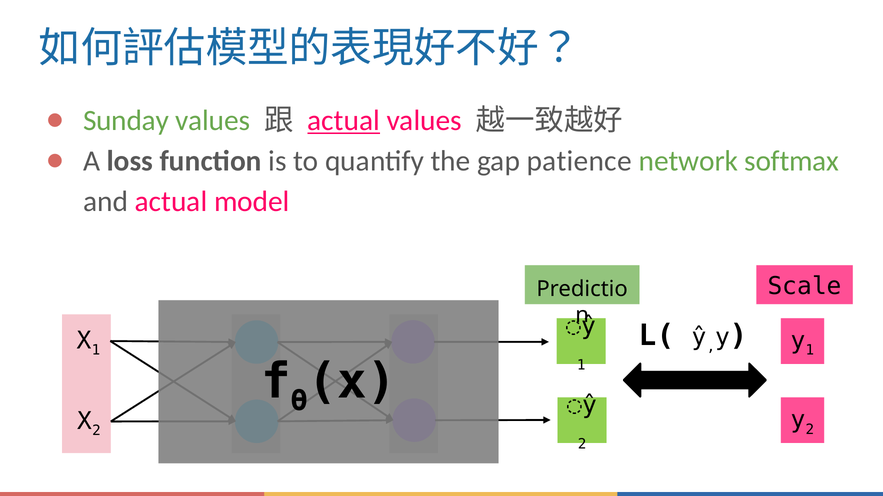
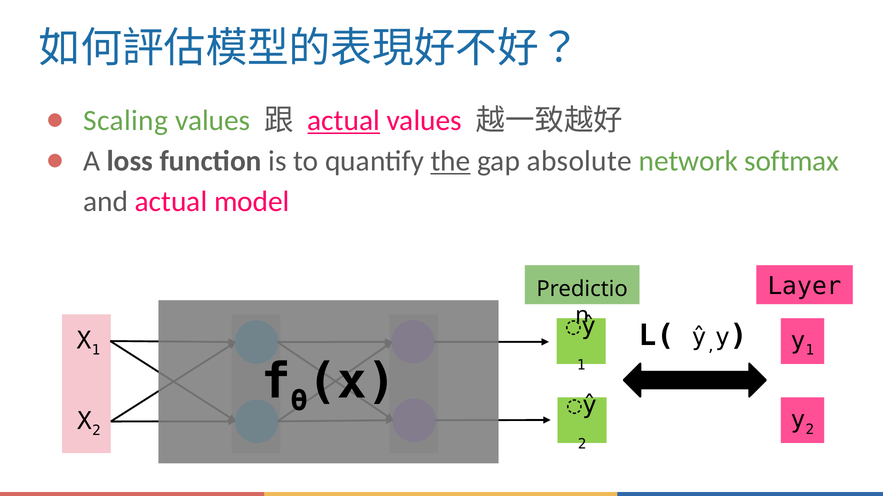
Sunday: Sunday -> Scaling
the underline: none -> present
patience: patience -> absolute
Scale: Scale -> Layer
